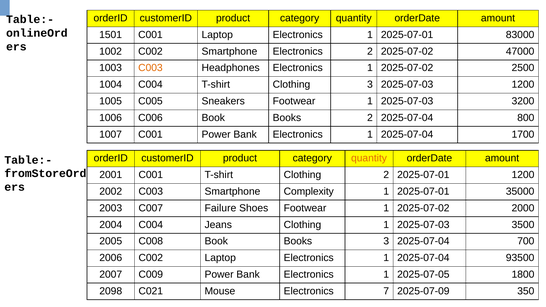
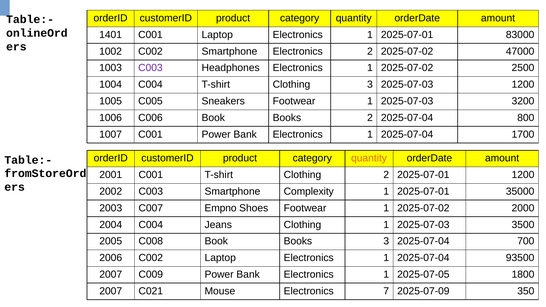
1501: 1501 -> 1401
C003 at (150, 68) colour: orange -> purple
Failure: Failure -> Empno
2098 at (111, 291): 2098 -> 2007
